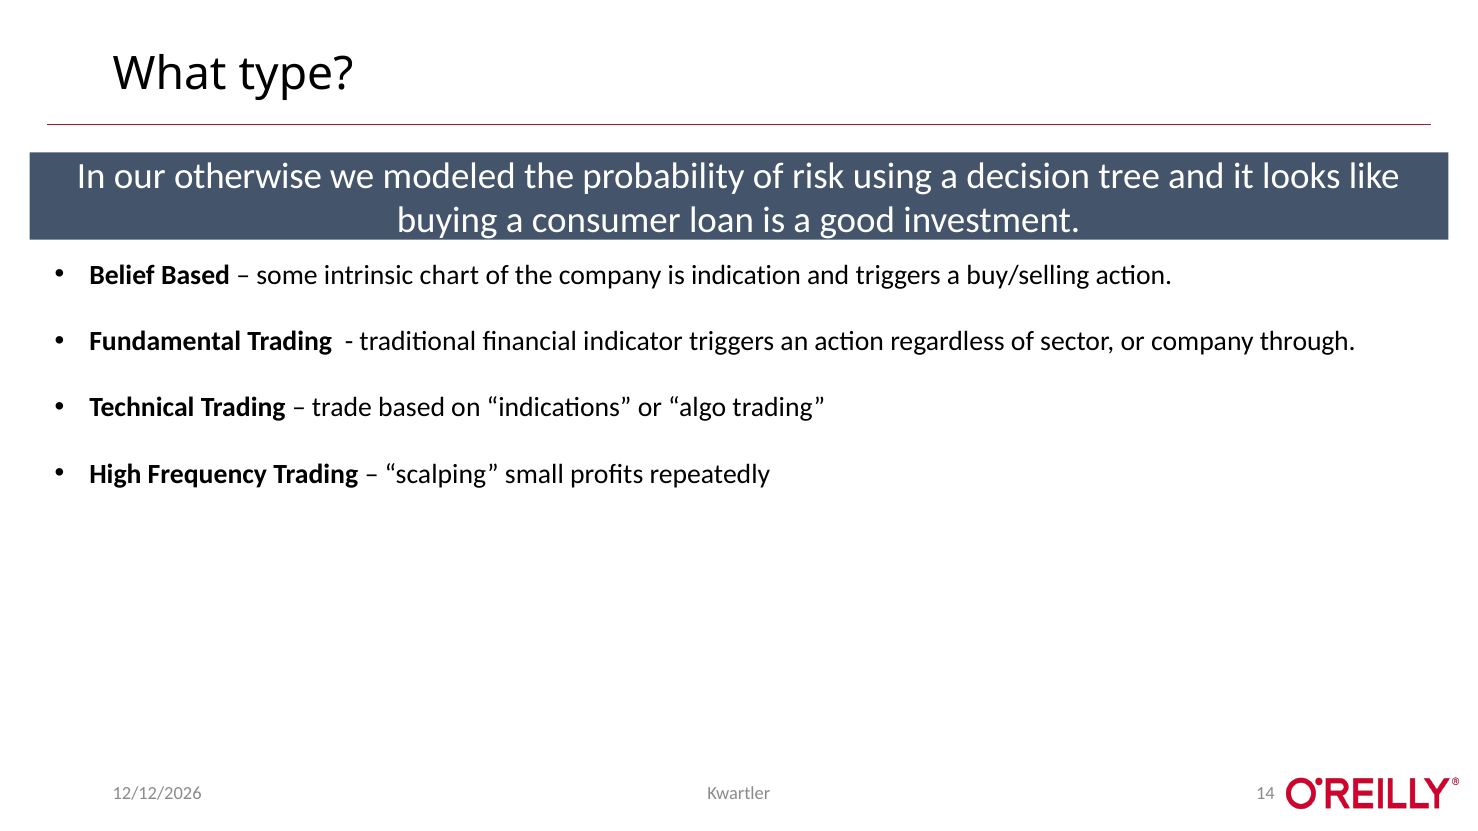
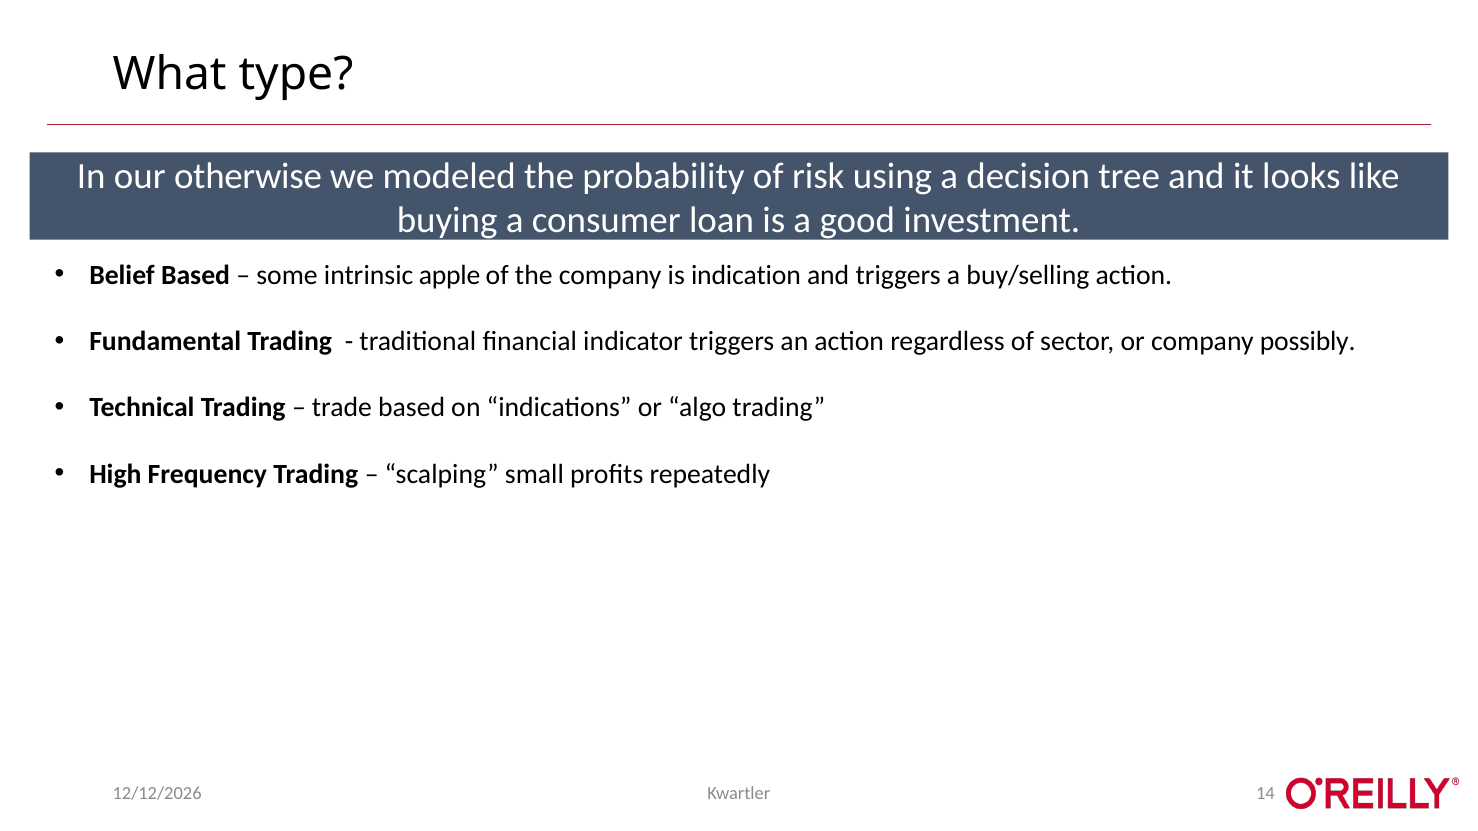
chart: chart -> apple
through: through -> possibly
